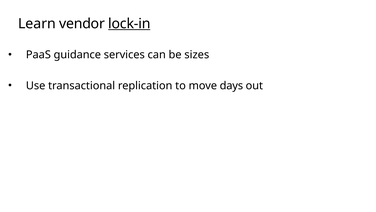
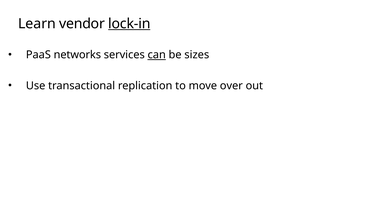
guidance: guidance -> networks
can underline: none -> present
days: days -> over
